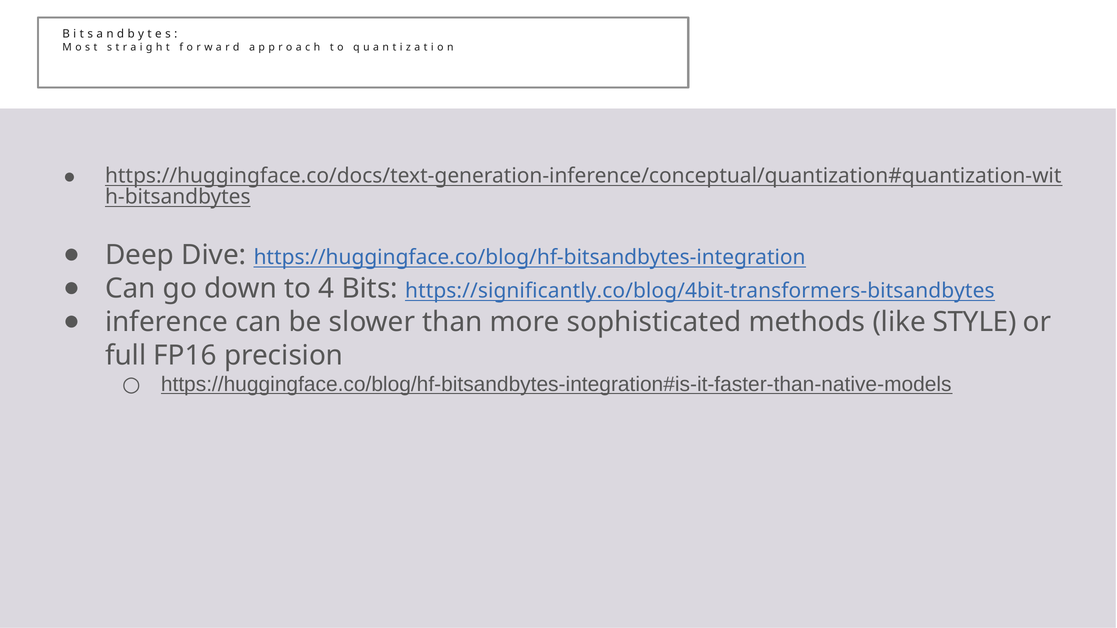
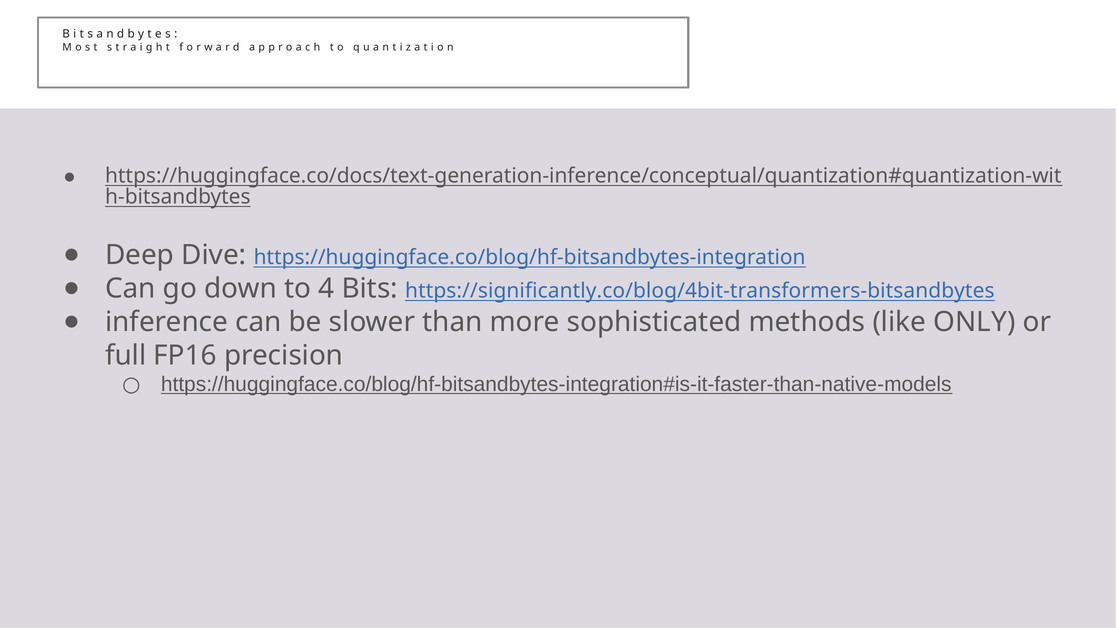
STYLE: STYLE -> ONLY
